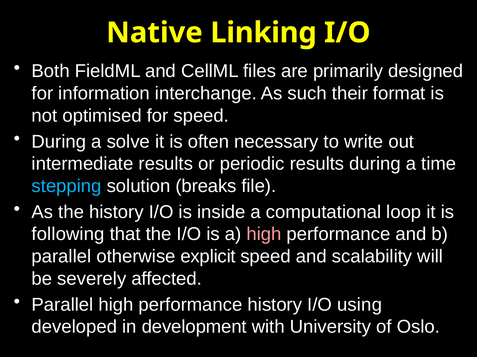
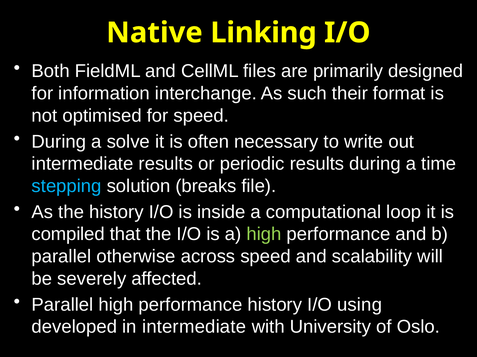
following: following -> compiled
high at (264, 235) colour: pink -> light green
explicit: explicit -> across
in development: development -> intermediate
